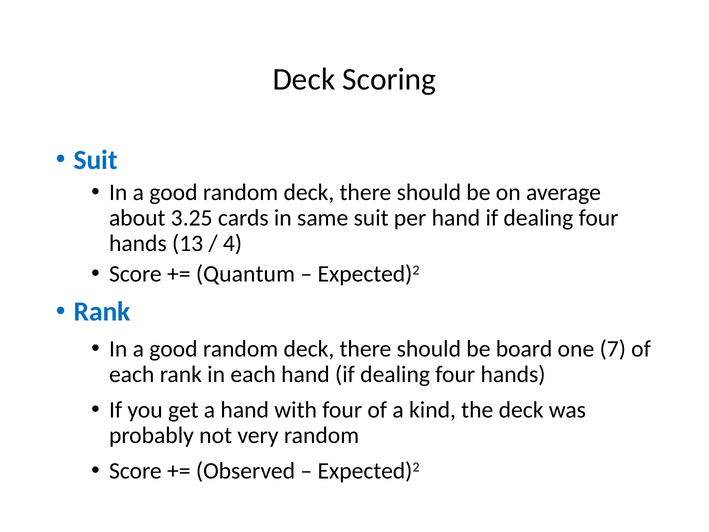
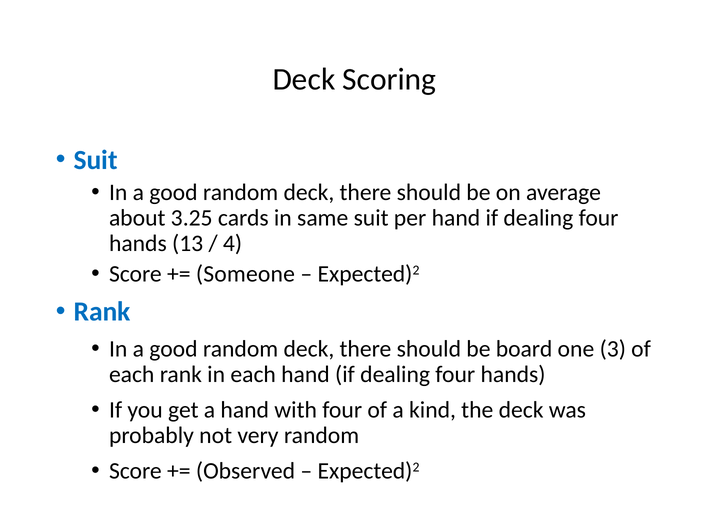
Quantum: Quantum -> Someone
7: 7 -> 3
